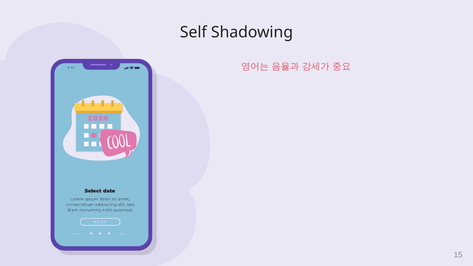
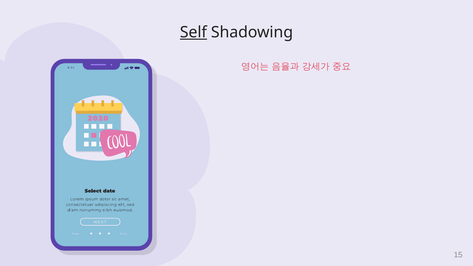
Self underline: none -> present
